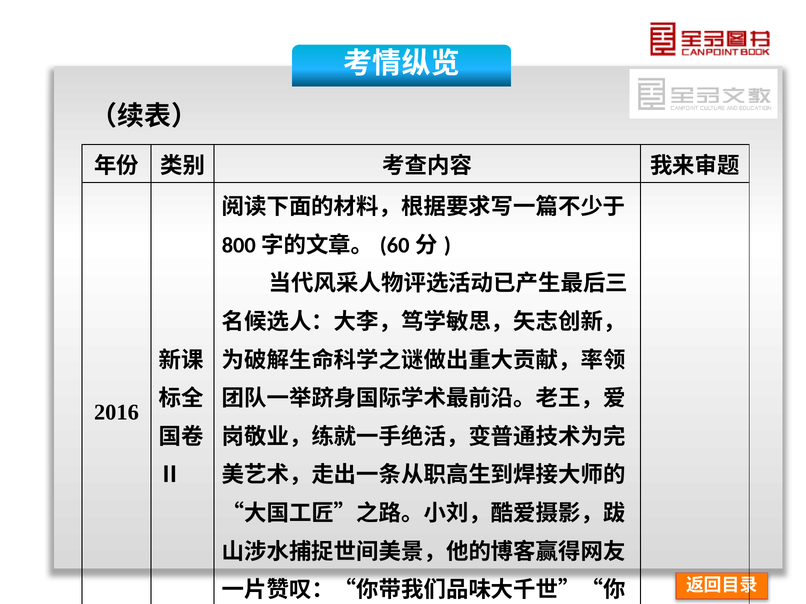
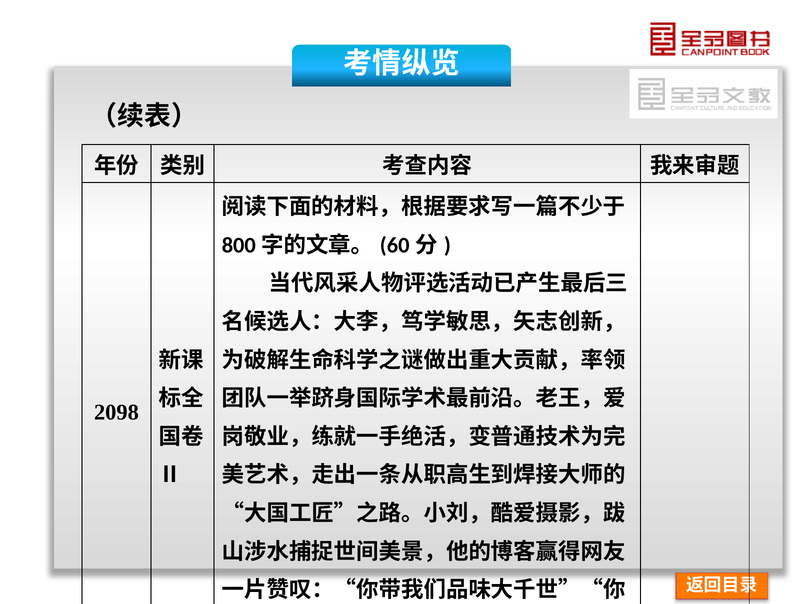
2016: 2016 -> 2098
